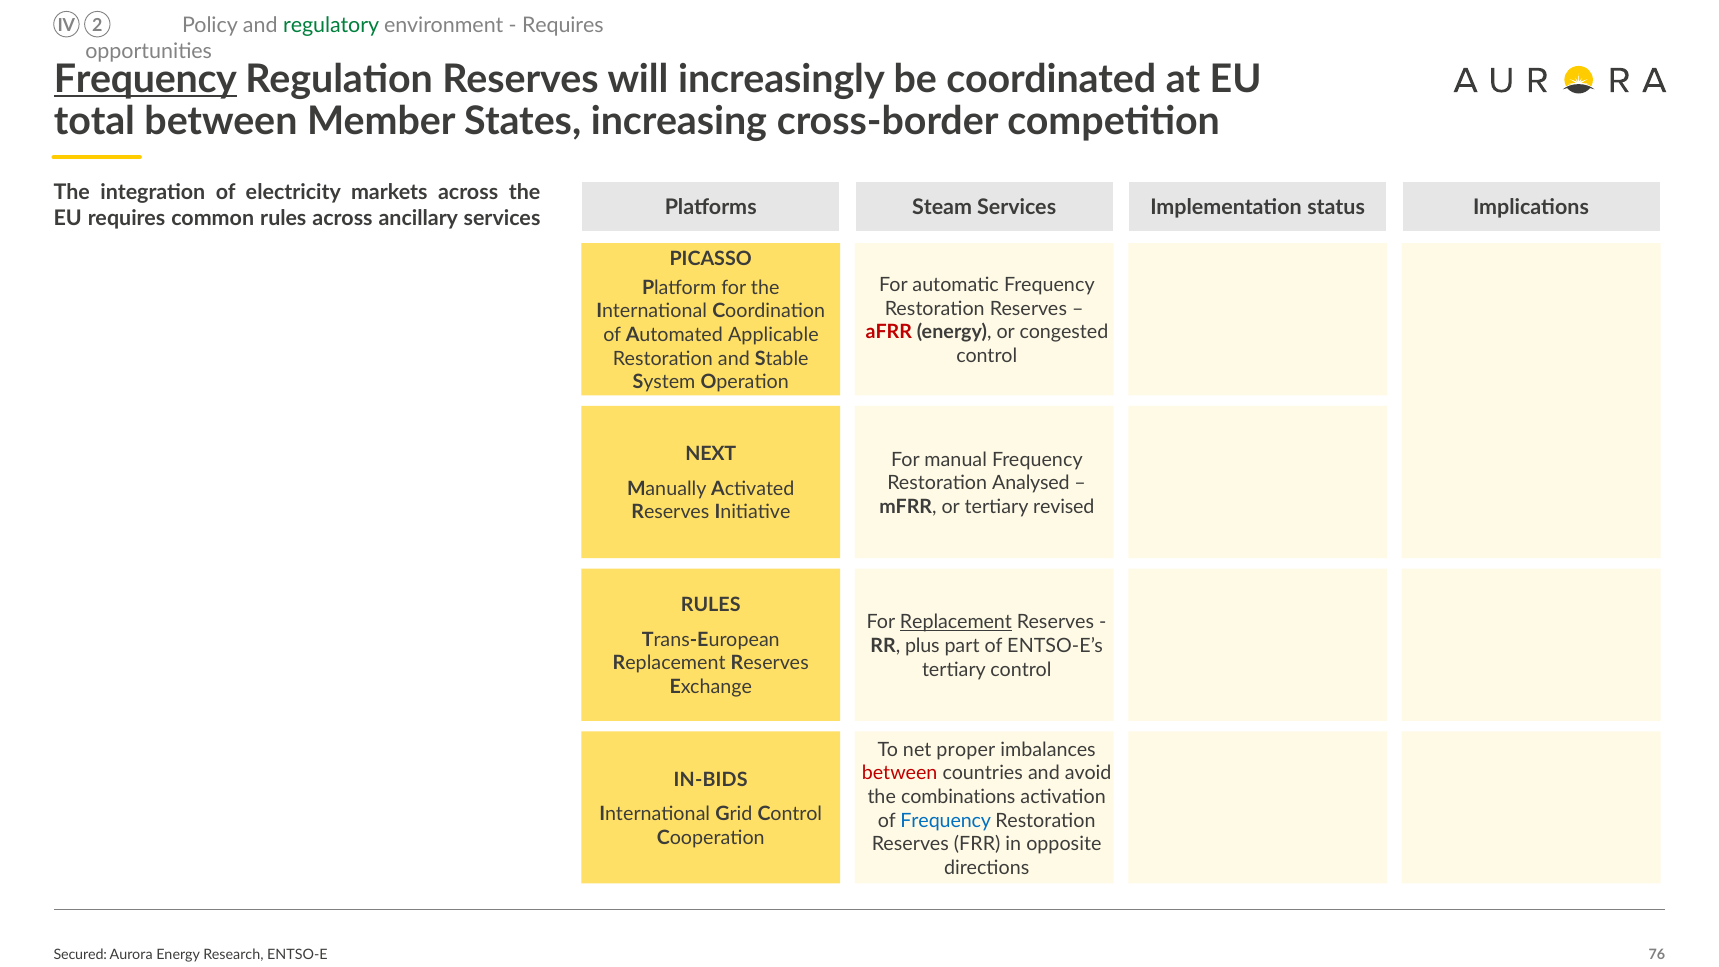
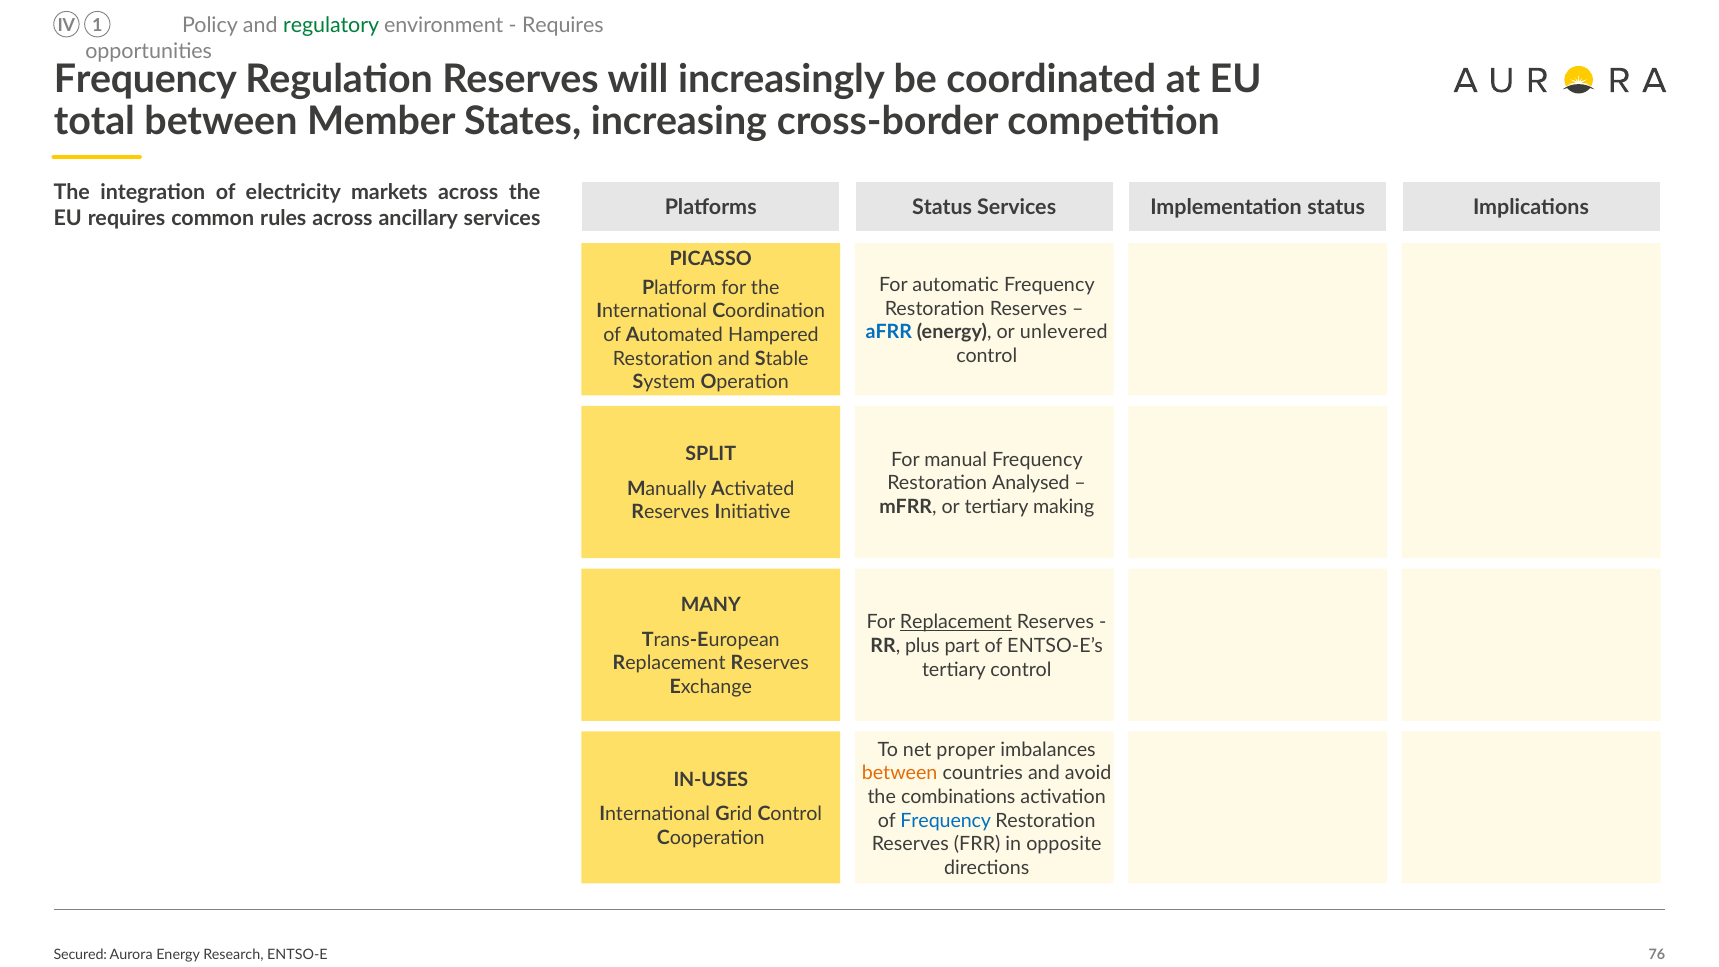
2: 2 -> 1
Frequency at (145, 79) underline: present -> none
Steam at (942, 208): Steam -> Status
aFRR colour: red -> blue
congested: congested -> unlevered
Applicable: Applicable -> Hampered
NEXT: NEXT -> SPLIT
revised: revised -> making
RULES at (711, 605): RULES -> MANY
between at (900, 773) colour: red -> orange
IN-BIDS: IN-BIDS -> IN-USES
